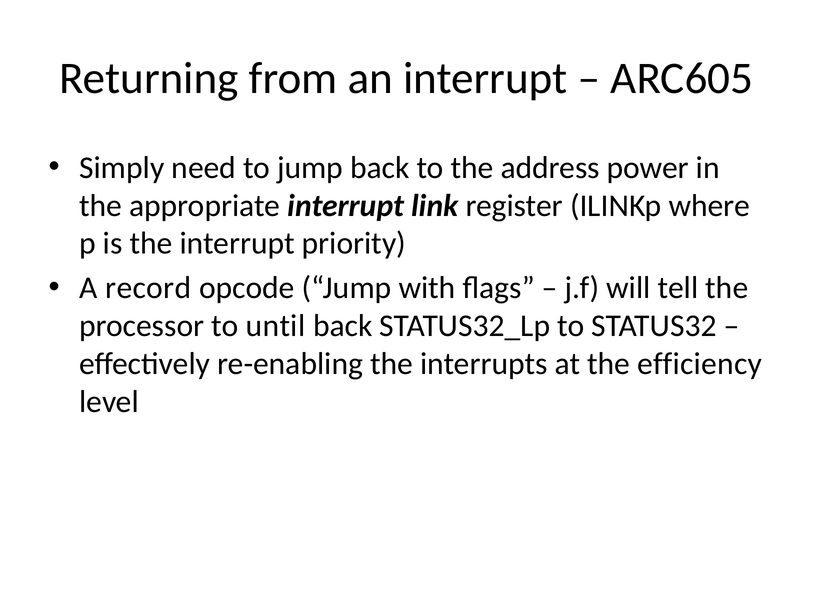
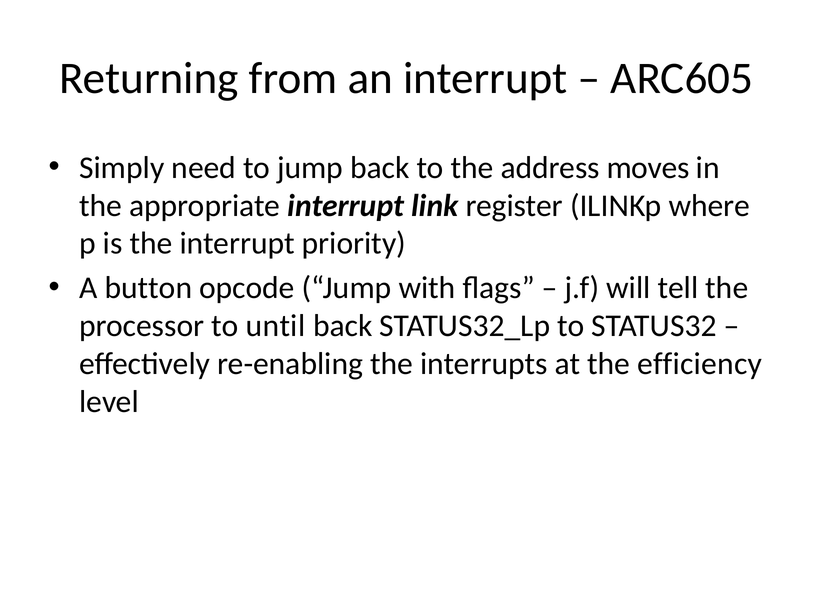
power: power -> moves
record: record -> button
